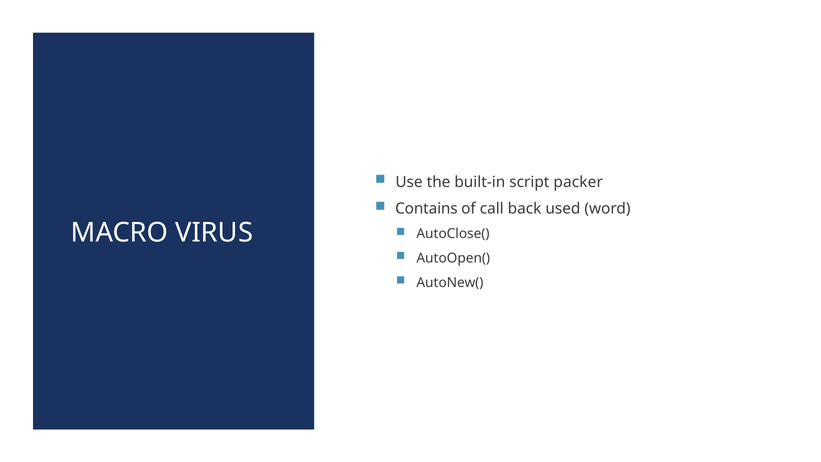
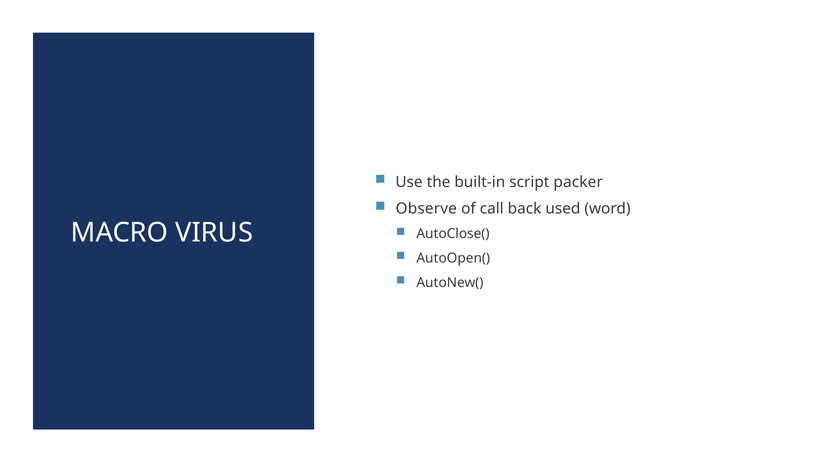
Contains: Contains -> Observe
